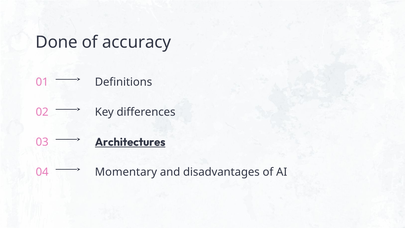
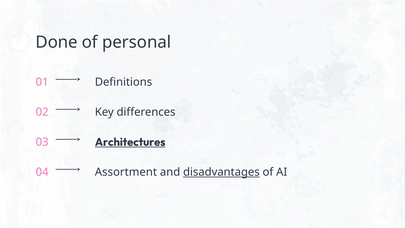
accuracy: accuracy -> personal
Momentary: Momentary -> Assortment
disadvantages underline: none -> present
